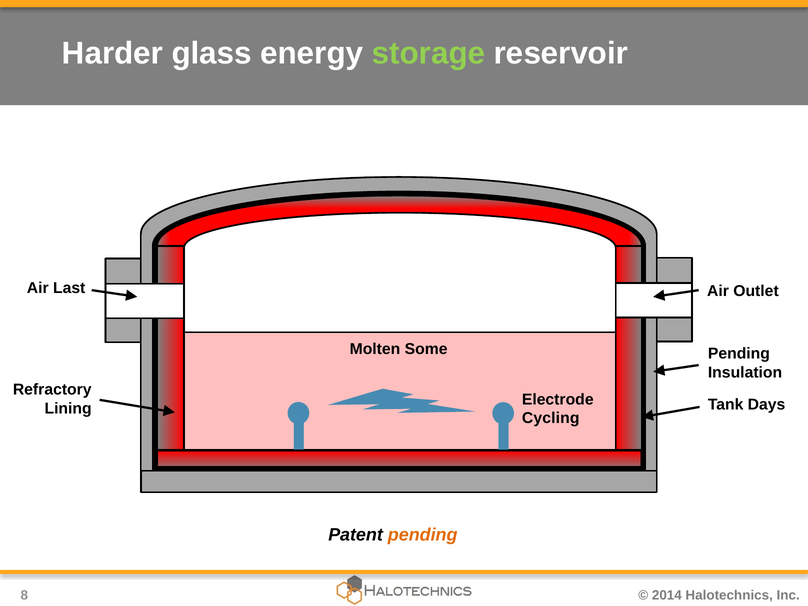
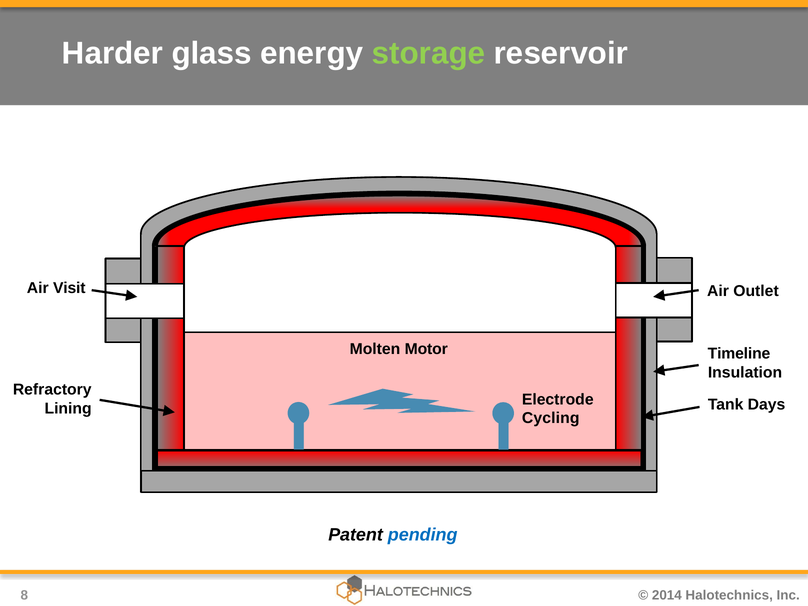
Last: Last -> Visit
Some: Some -> Motor
Pending at (739, 354): Pending -> Timeline
pending at (423, 535) colour: orange -> blue
